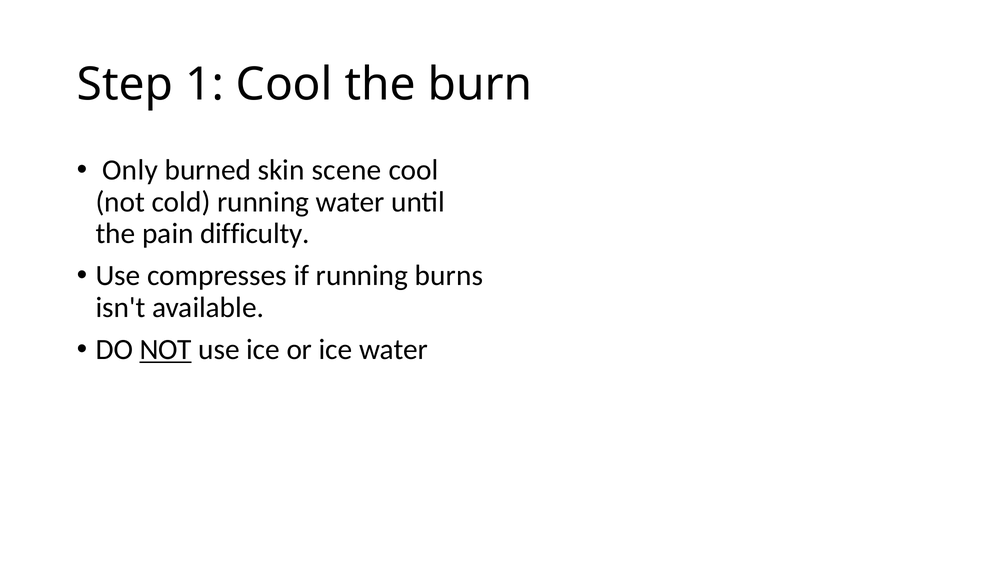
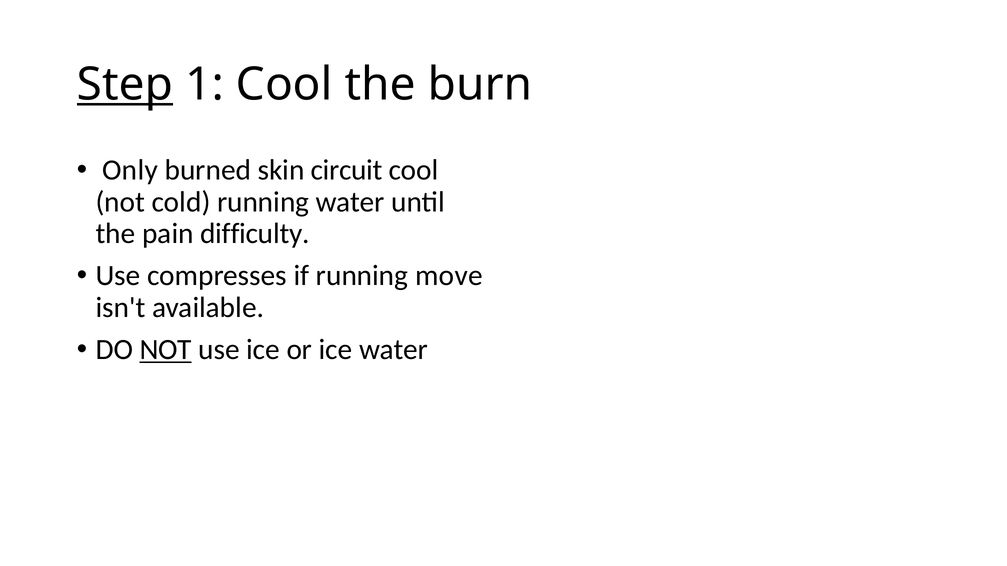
Step underline: none -> present
scene: scene -> circuit
burns: burns -> move
